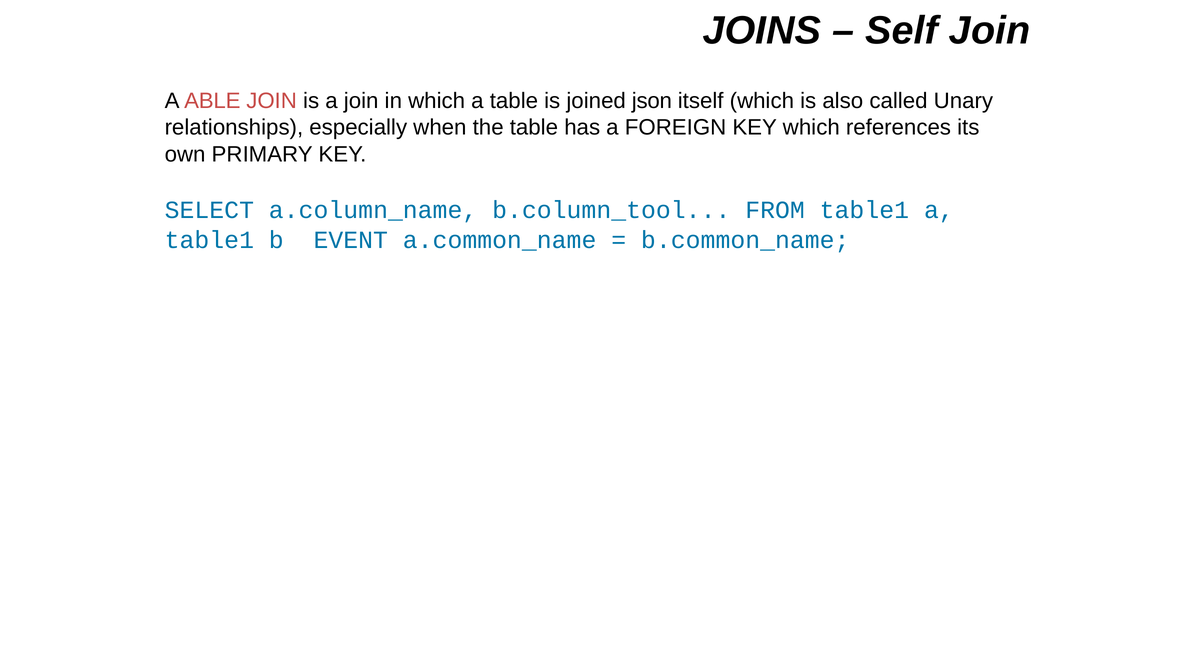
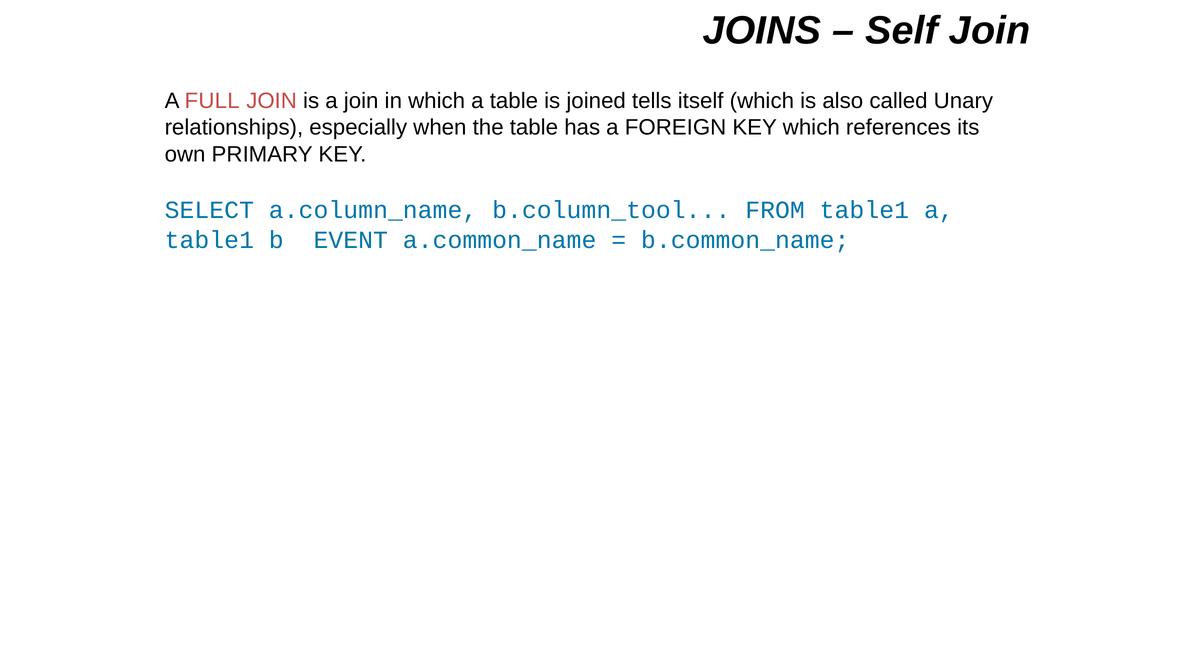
ABLE: ABLE -> FULL
json: json -> tells
